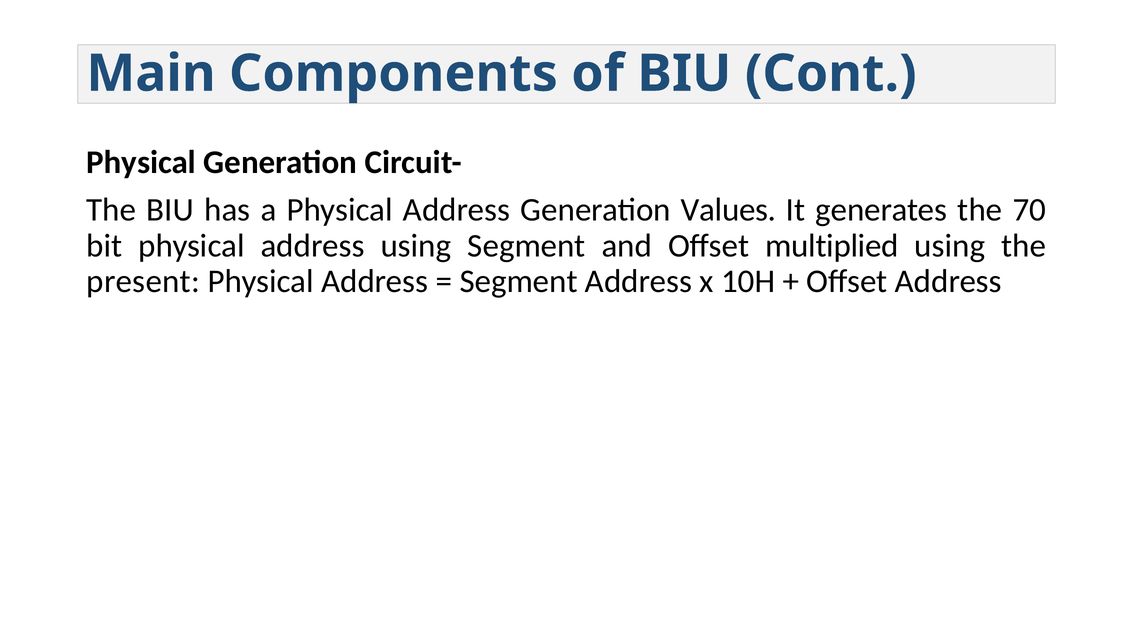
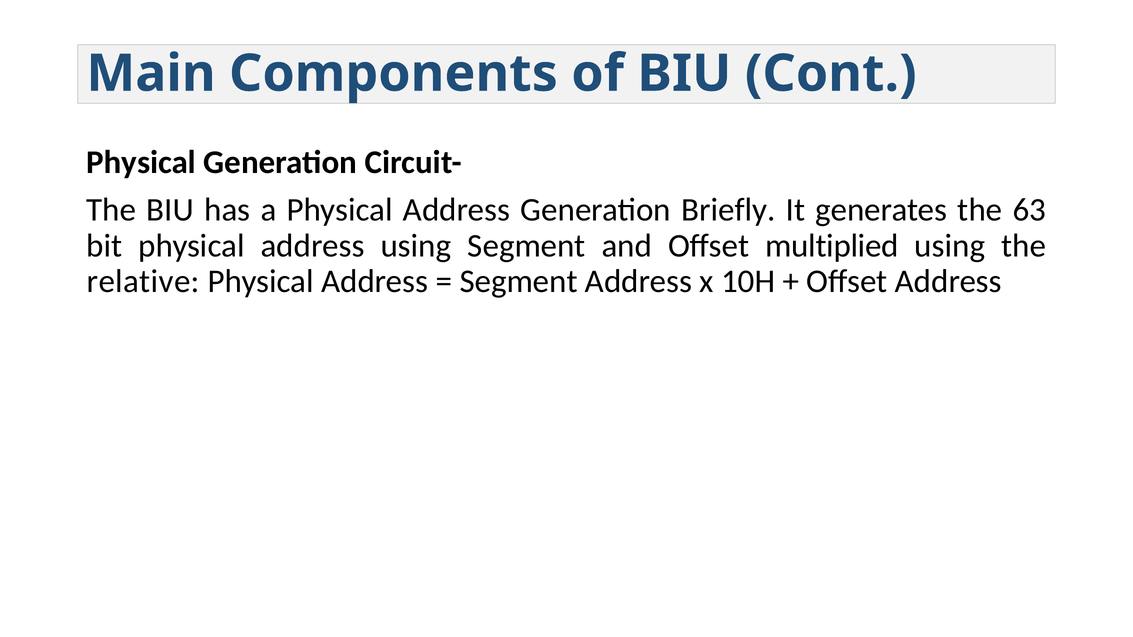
Values: Values -> Briefly
70: 70 -> 63
present: present -> relative
